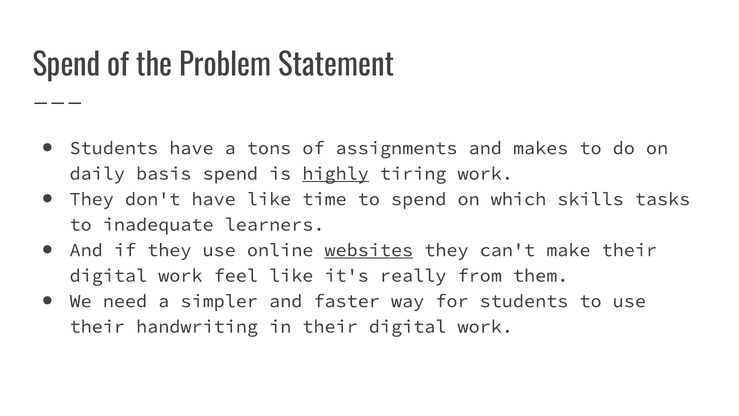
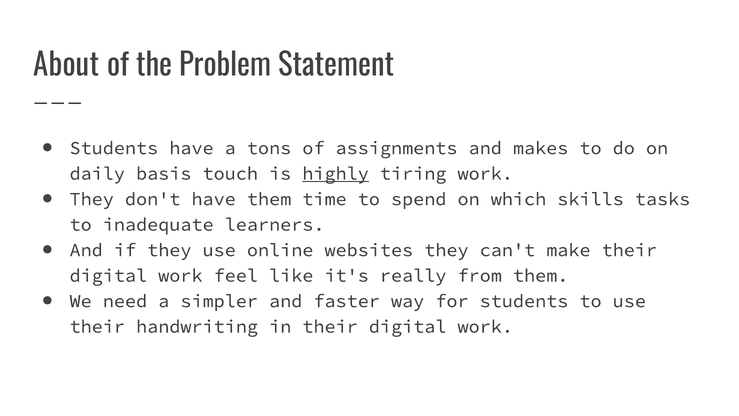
Spend at (66, 66): Spend -> About
basis spend: spend -> touch
have like: like -> them
websites underline: present -> none
